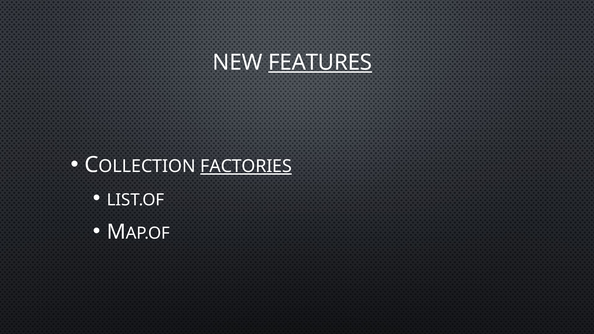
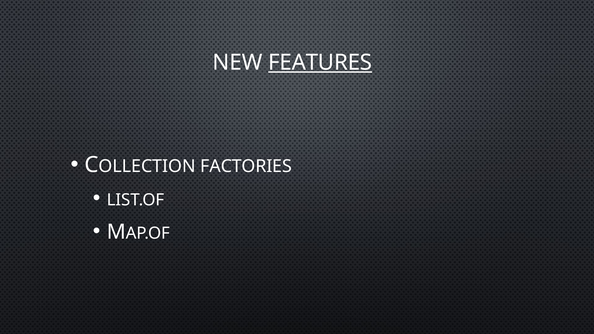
FACTORIES underline: present -> none
